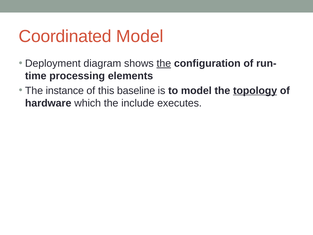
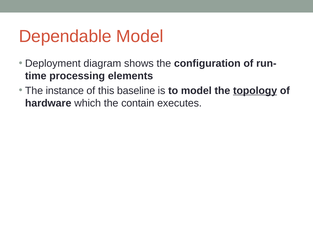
Coordinated: Coordinated -> Dependable
the at (164, 63) underline: present -> none
include: include -> contain
